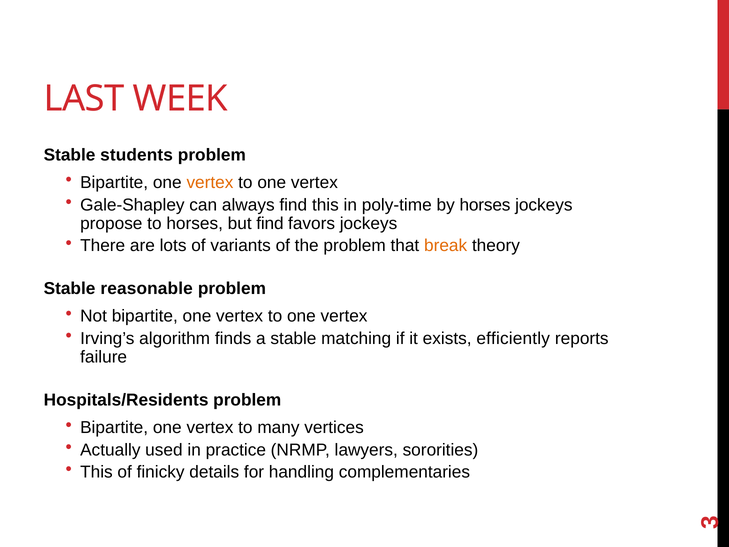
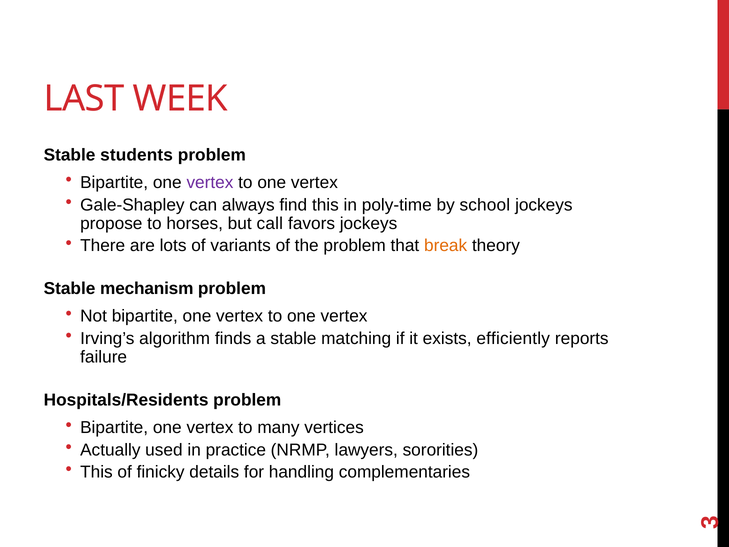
vertex at (210, 183) colour: orange -> purple
by horses: horses -> school
but find: find -> call
reasonable: reasonable -> mechanism
